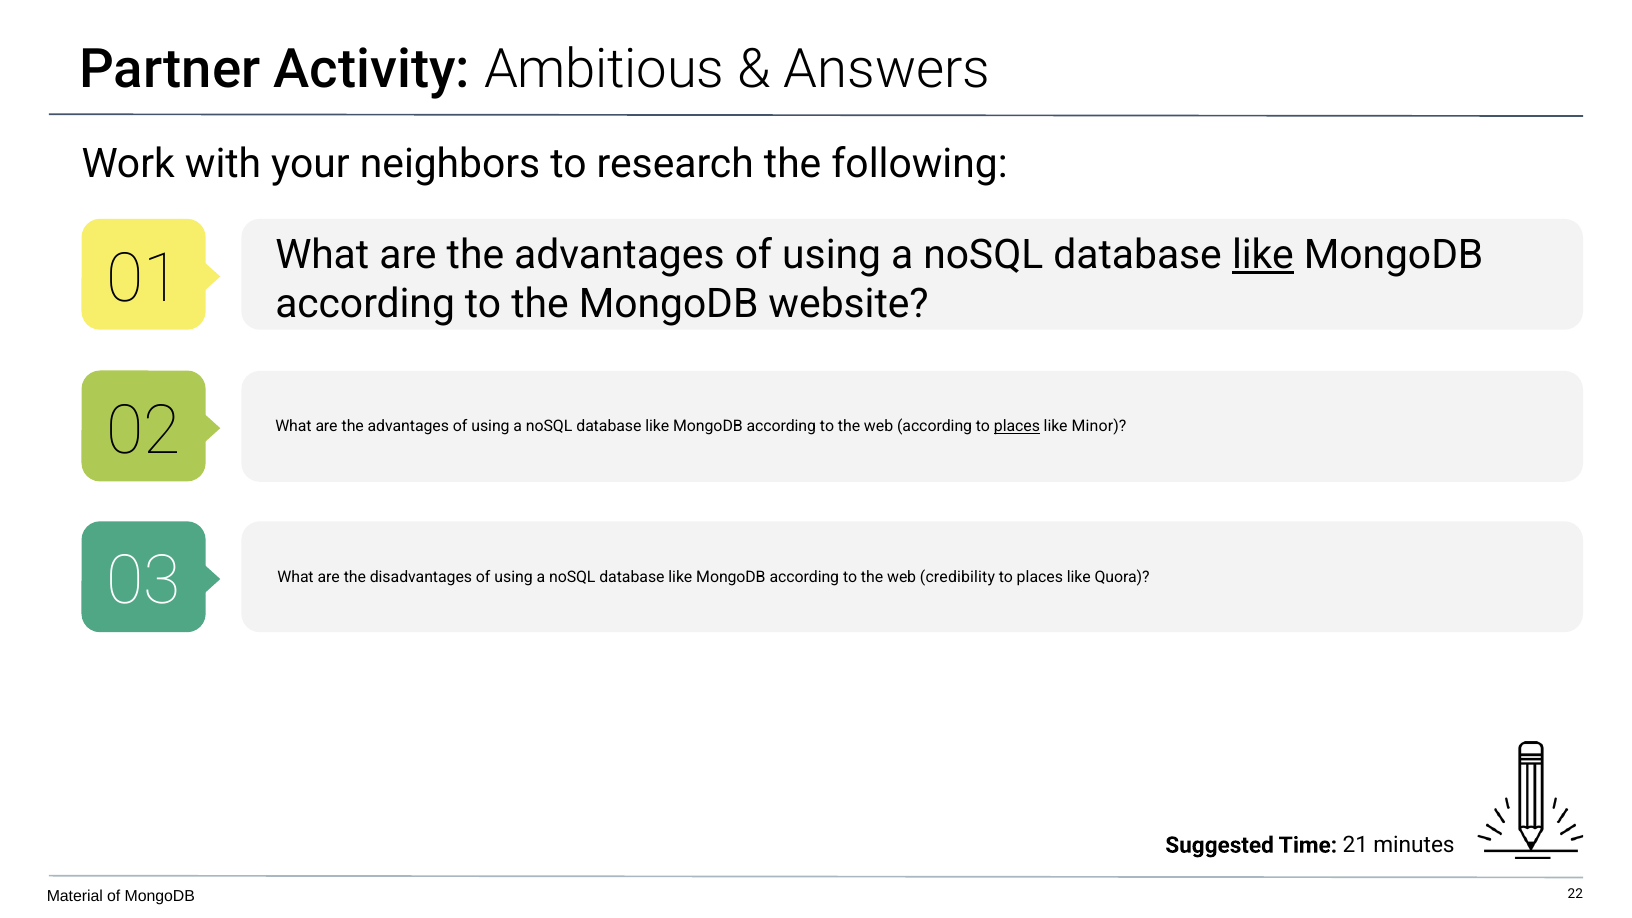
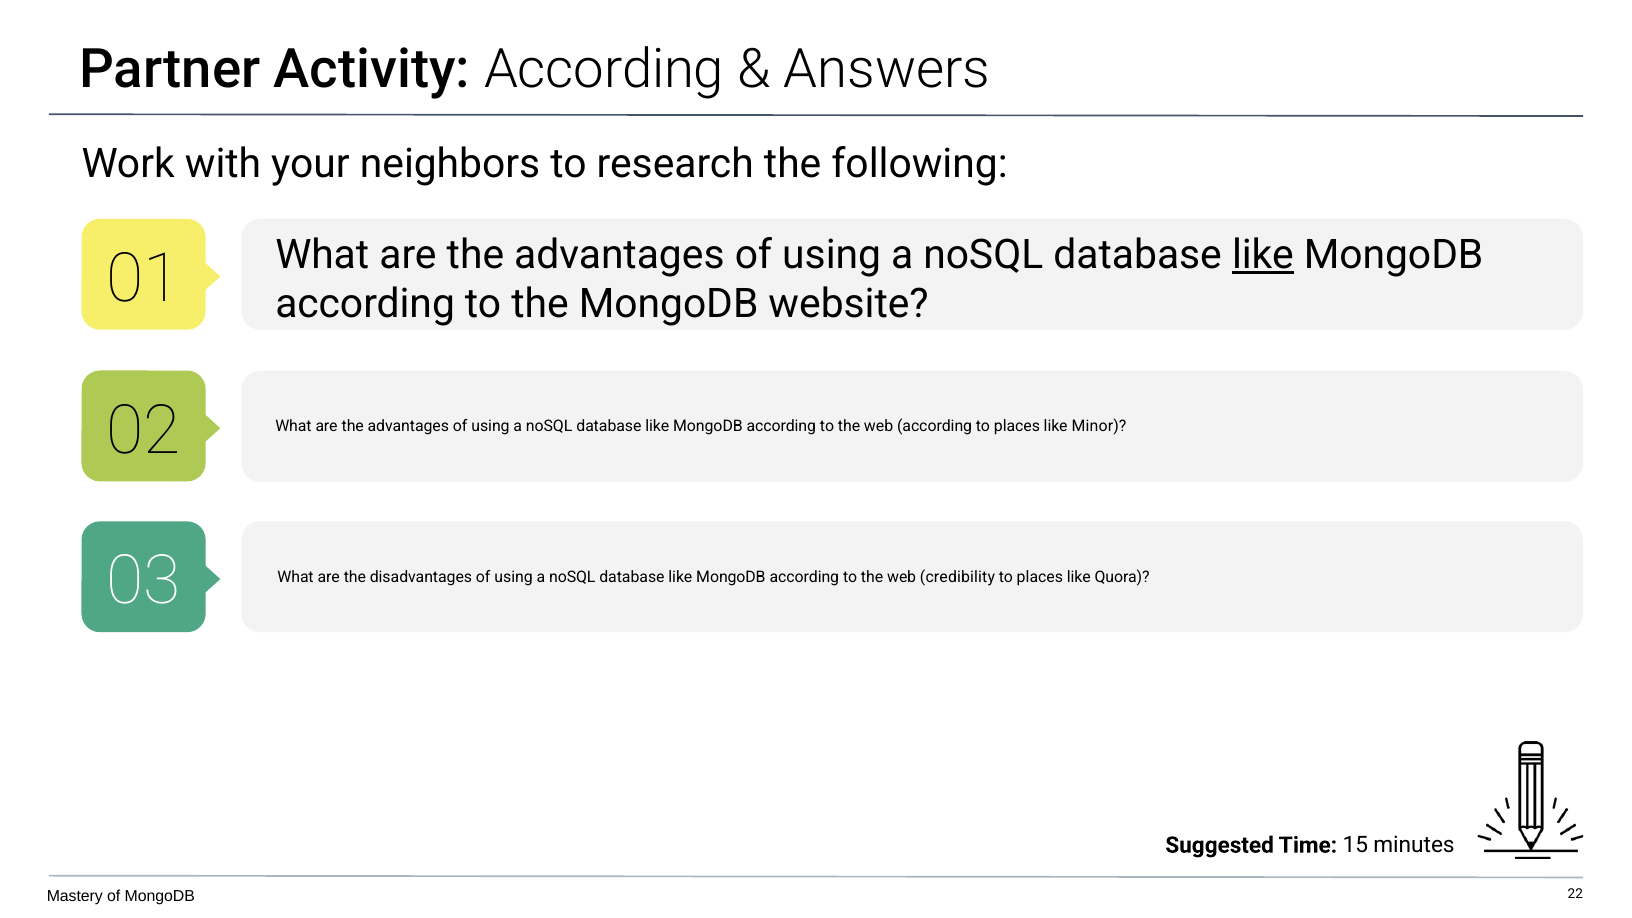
Activity Ambitious: Ambitious -> According
places at (1017, 427) underline: present -> none
21: 21 -> 15
Material: Material -> Mastery
